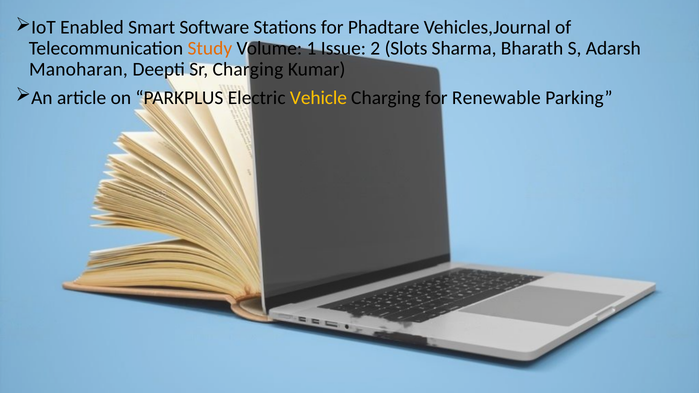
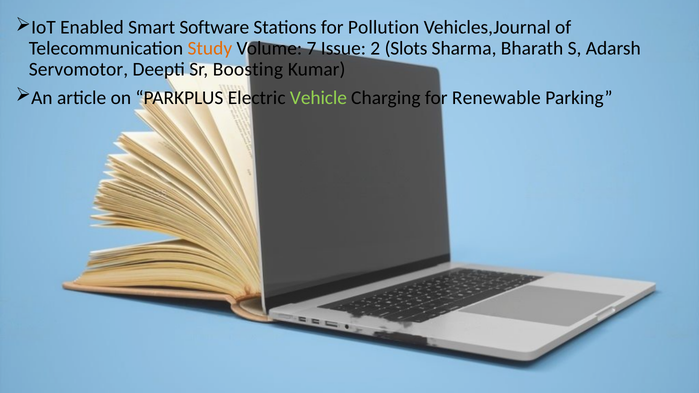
Phadtare: Phadtare -> Pollution
1: 1 -> 7
Manoharan: Manoharan -> Servomotor
Sr Charging: Charging -> Boosting
Vehicle colour: yellow -> light green
